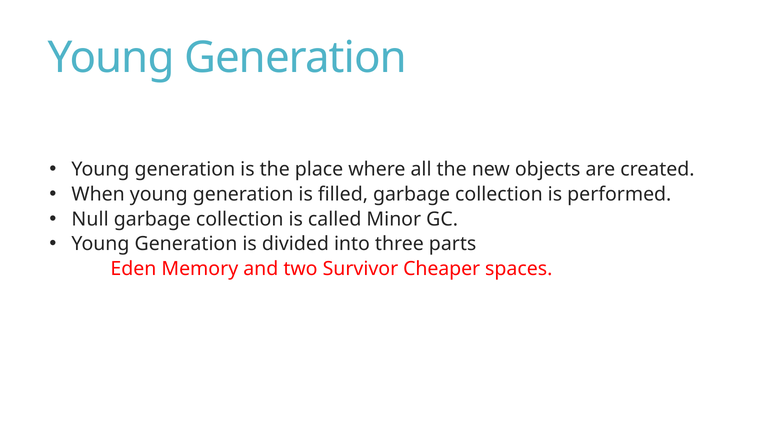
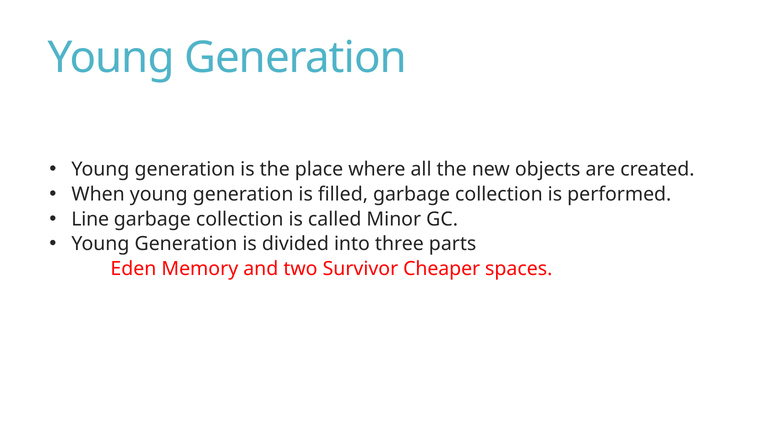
Null: Null -> Line
